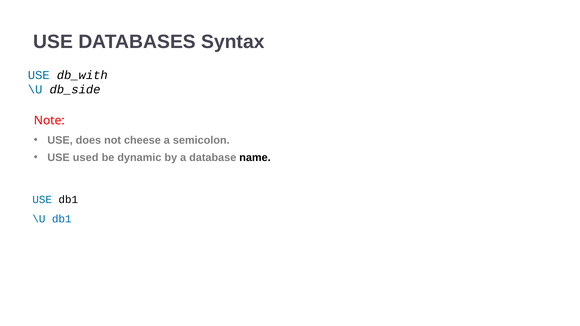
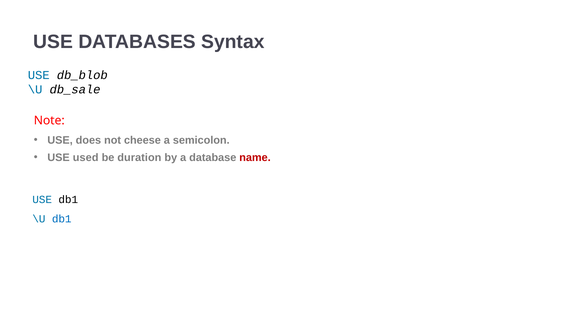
db_with: db_with -> db_blob
db_side: db_side -> db_sale
dynamic: dynamic -> duration
name colour: black -> red
